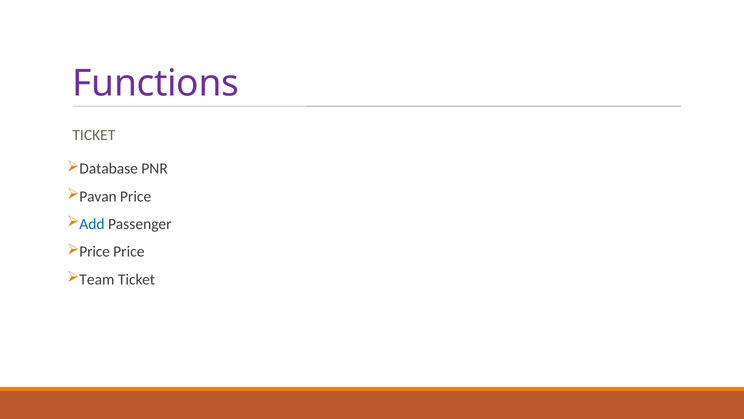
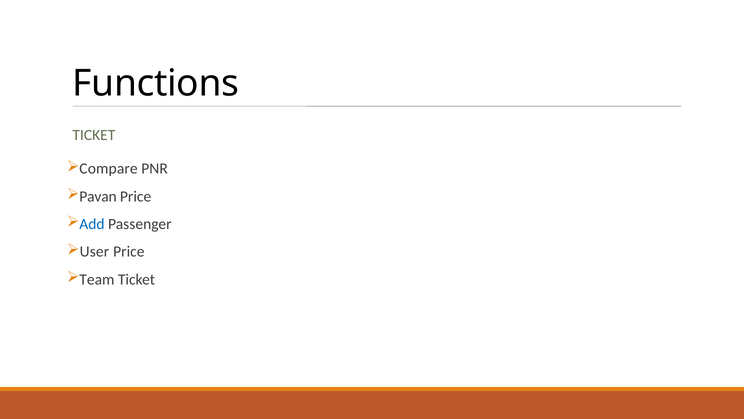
Functions colour: purple -> black
Database: Database -> Compare
Price at (95, 251): Price -> User
